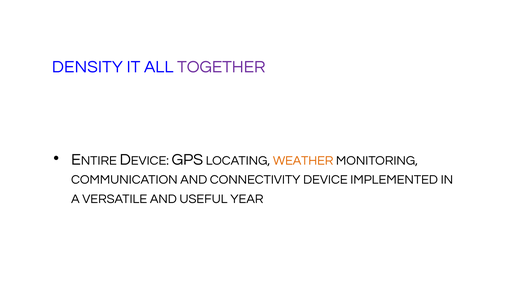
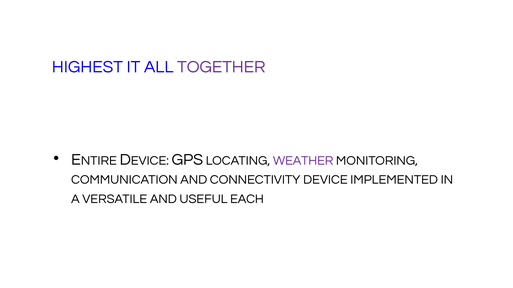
DENSITY: DENSITY -> HIGHEST
WEATHER colour: orange -> purple
YEAR: YEAR -> EACH
